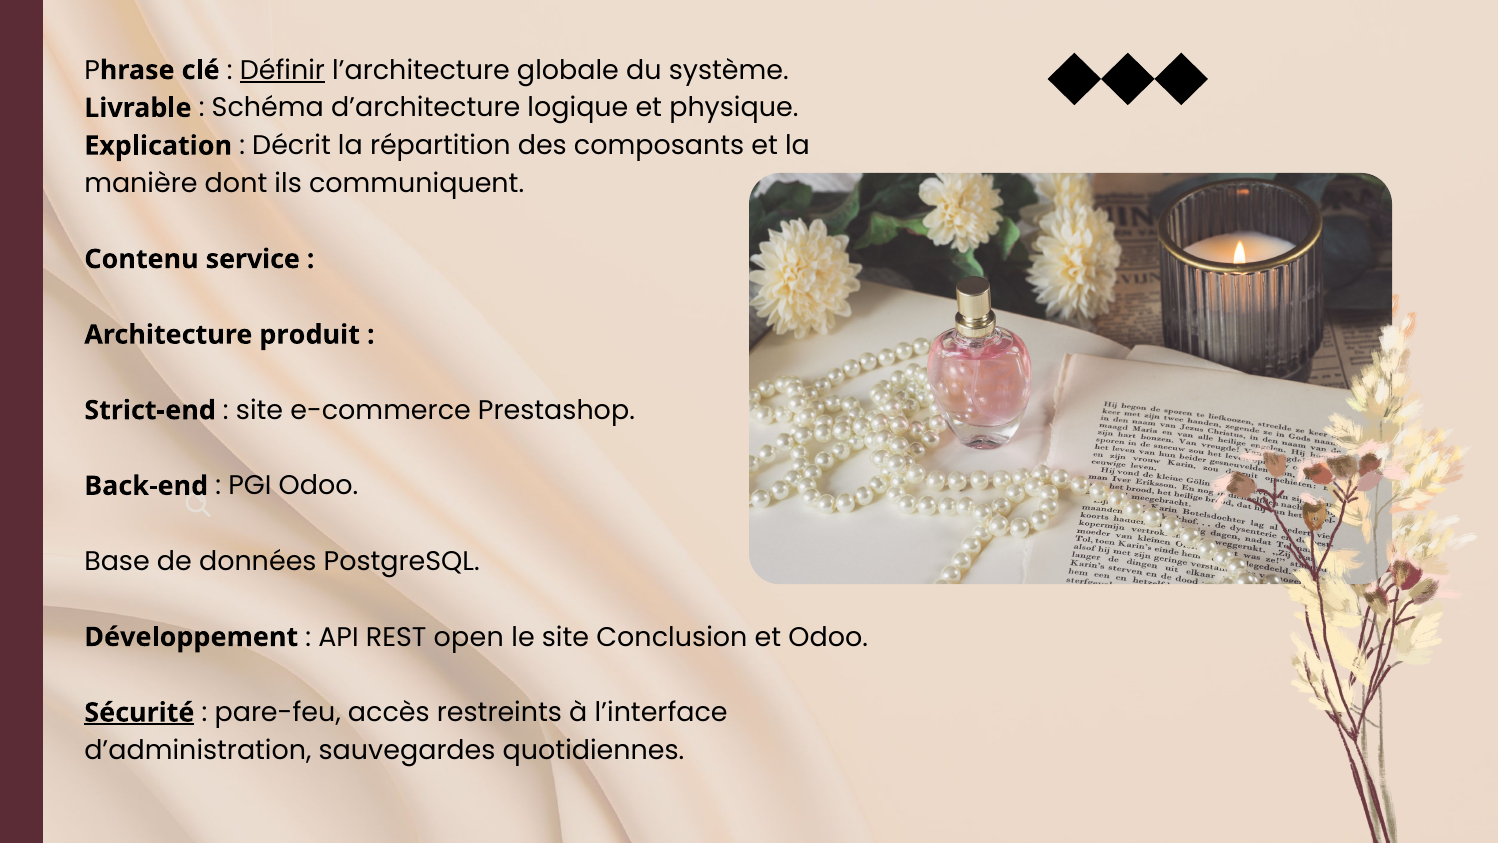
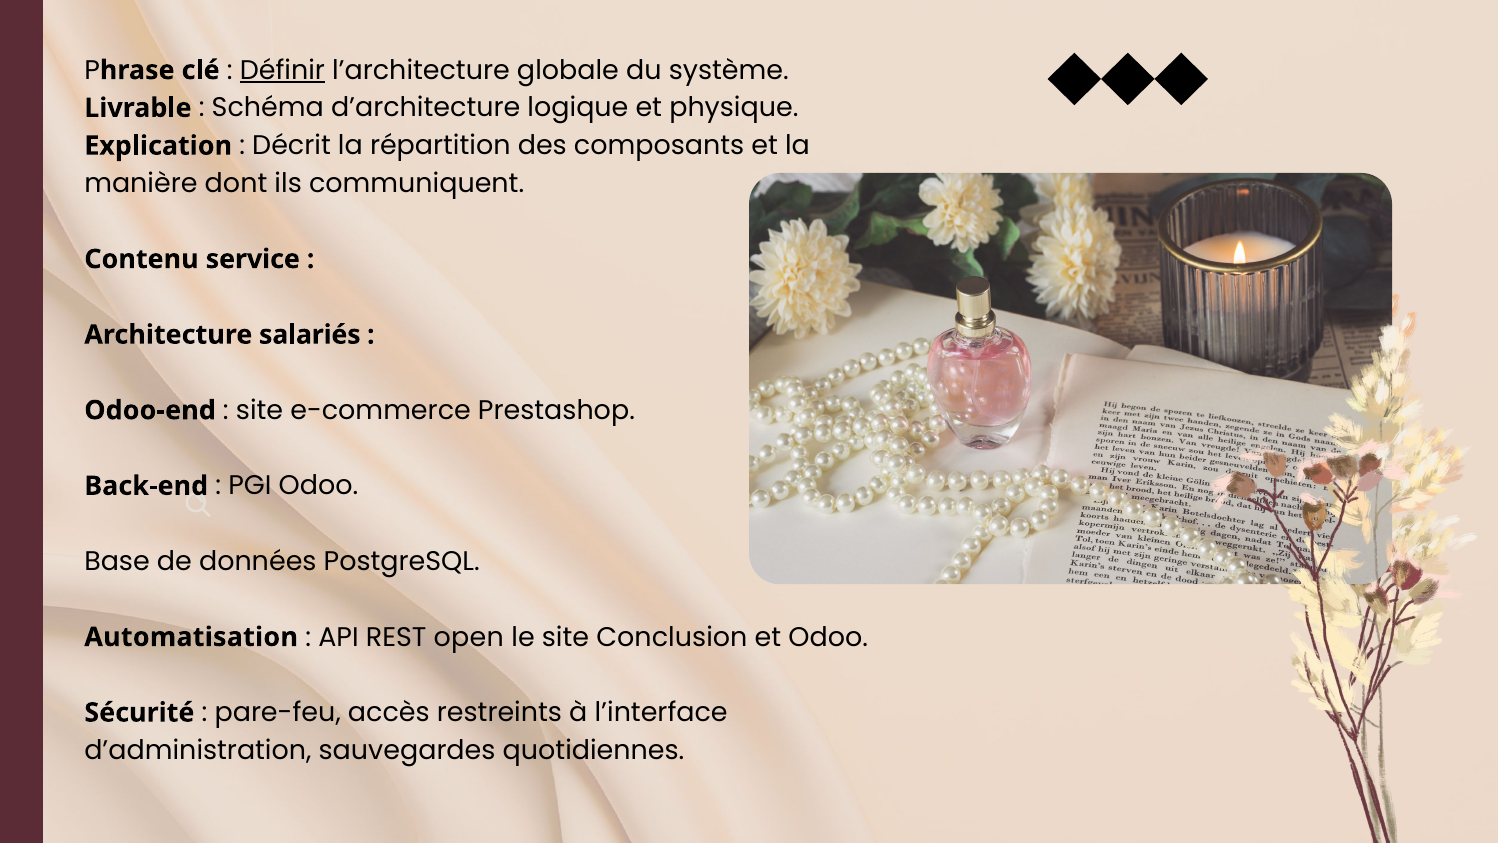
produit: produit -> salariés
Strict-end: Strict-end -> Odoo-end
Développement: Développement -> Automatisation
Sécurité underline: present -> none
